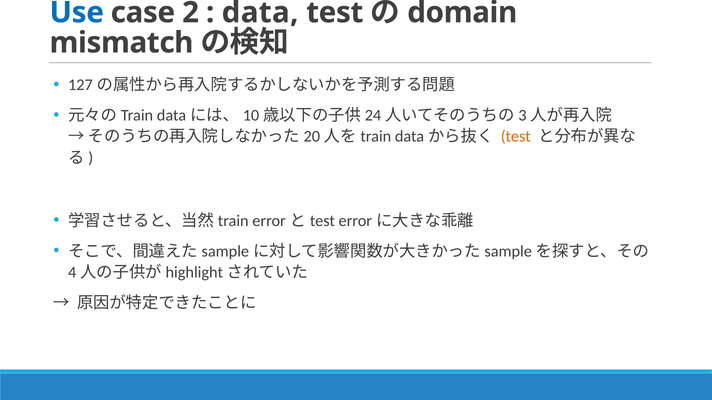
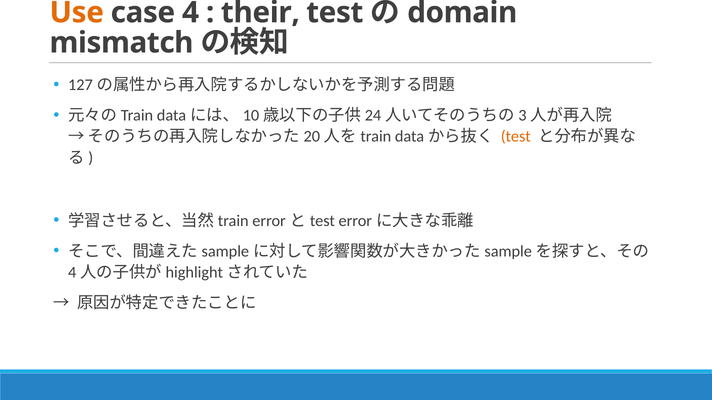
Use colour: blue -> orange
2: 2 -> 4
data: data -> their
